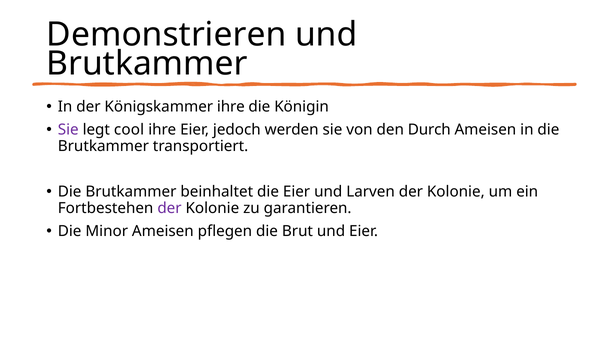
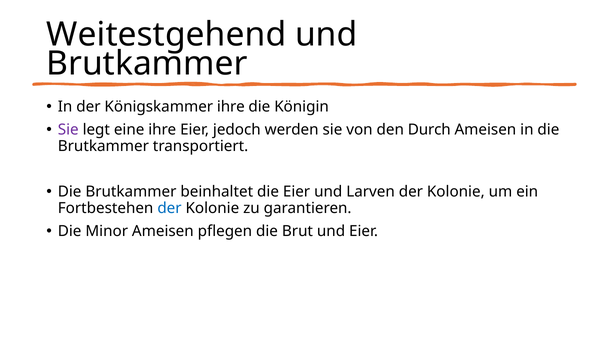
Demonstrieren: Demonstrieren -> Weitestgehend
cool: cool -> eine
der at (170, 208) colour: purple -> blue
